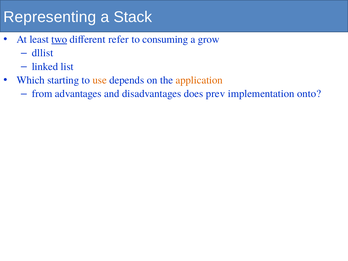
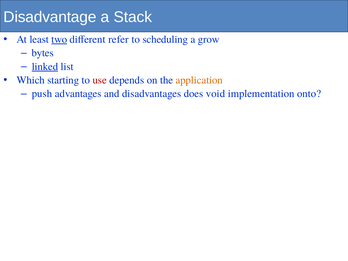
Representing: Representing -> Disadvantage
consuming: consuming -> scheduling
dllist: dllist -> bytes
linked underline: none -> present
use colour: orange -> red
from: from -> push
prev: prev -> void
